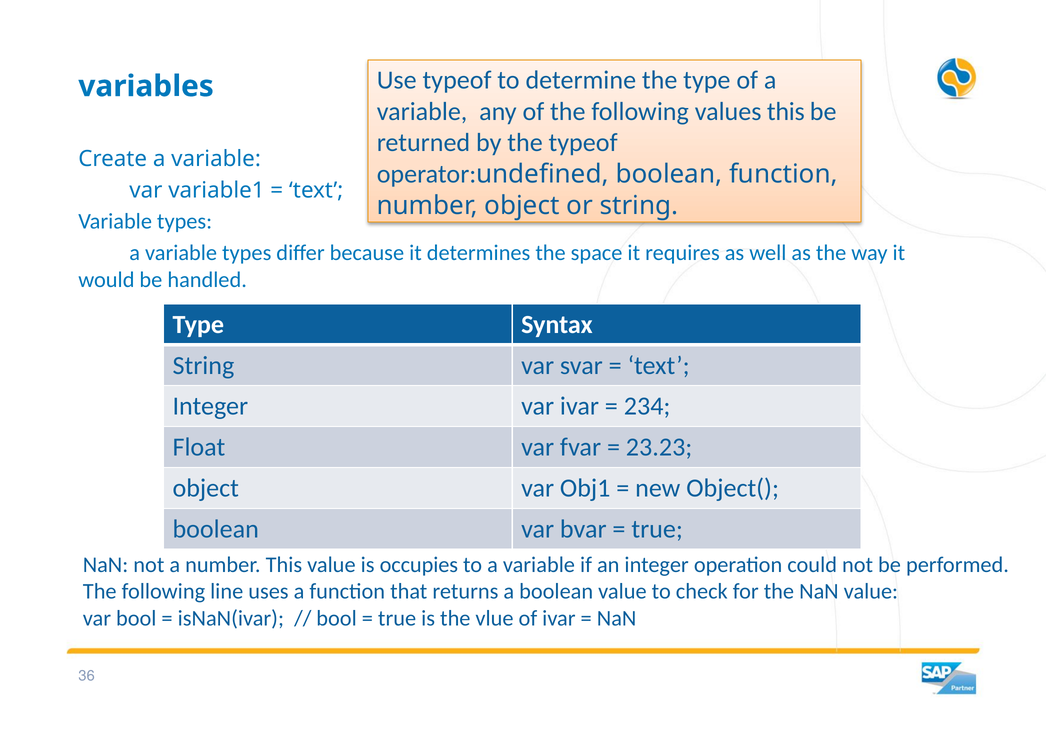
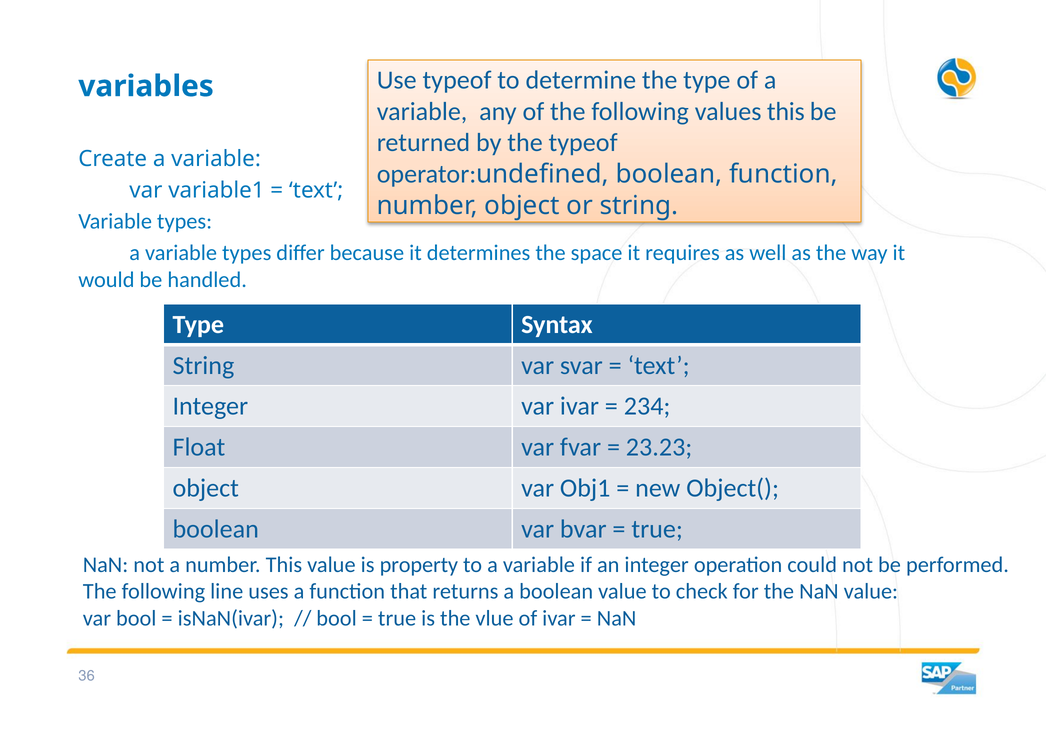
occupies: occupies -> property
